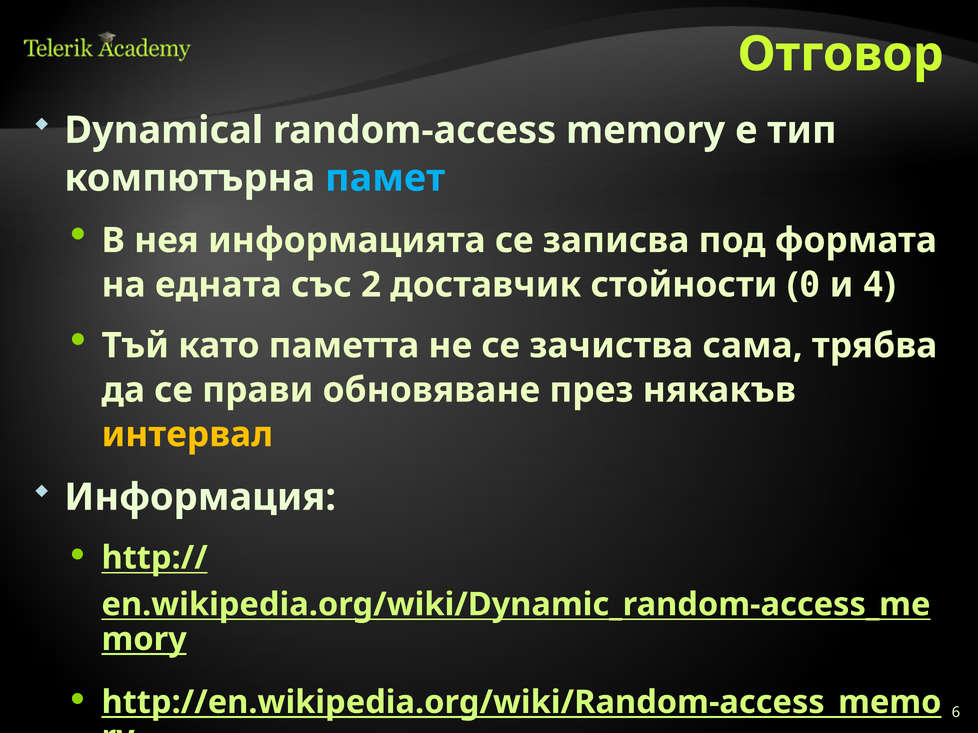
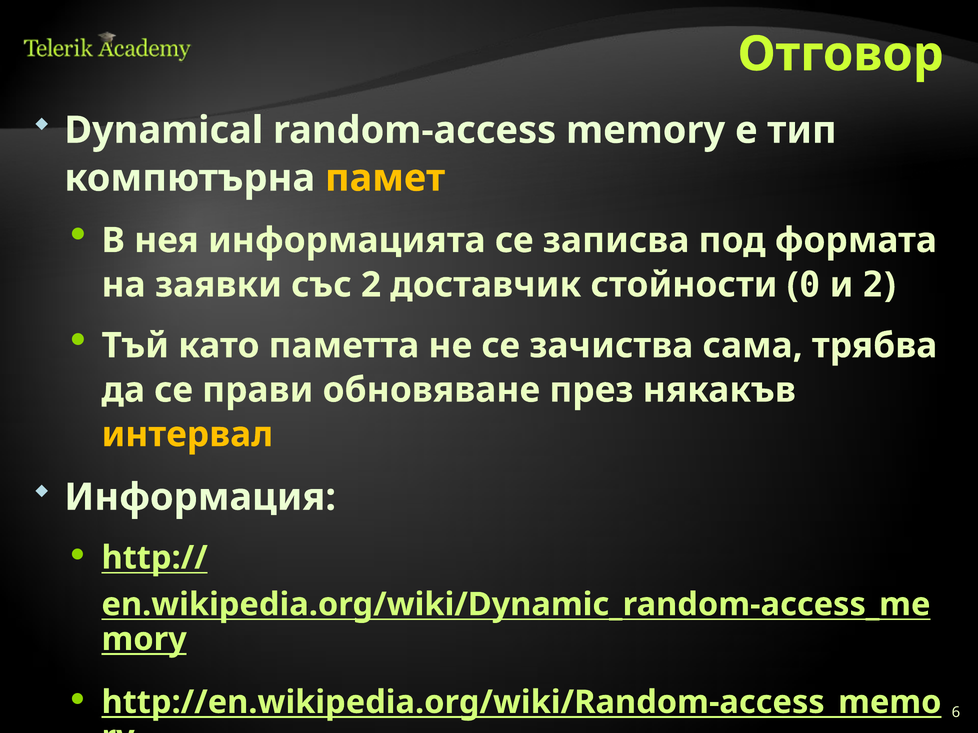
памет colour: light blue -> yellow
едната: едната -> заявки
и 4: 4 -> 2
